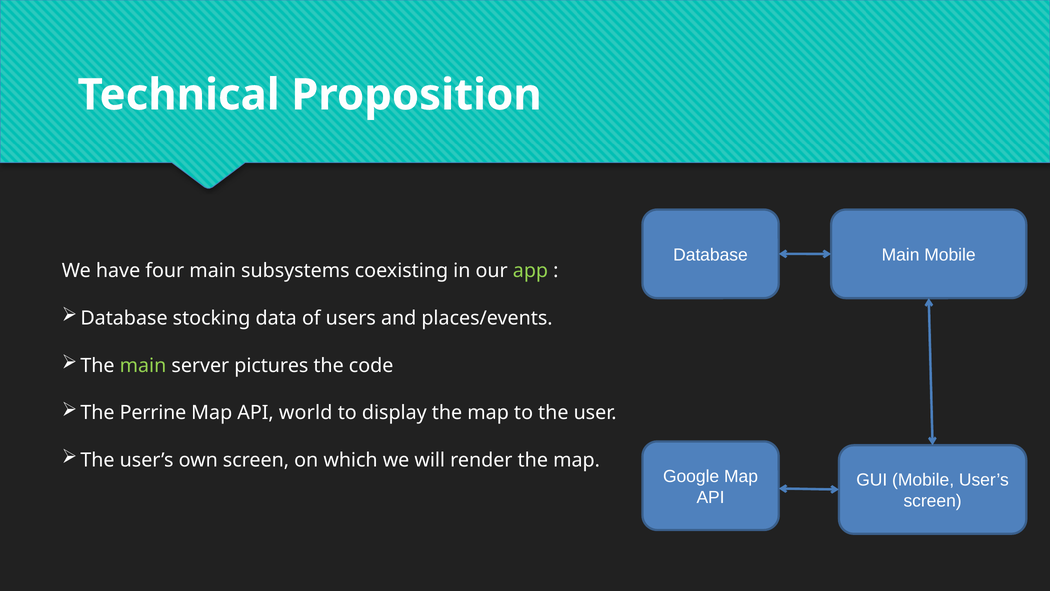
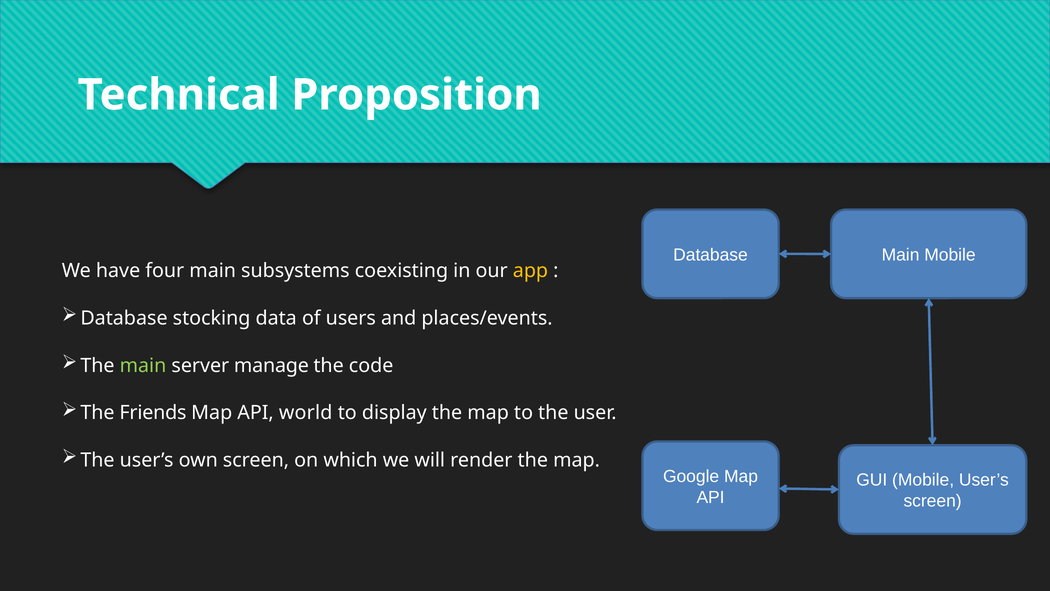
app colour: light green -> yellow
pictures: pictures -> manage
Perrine: Perrine -> Friends
